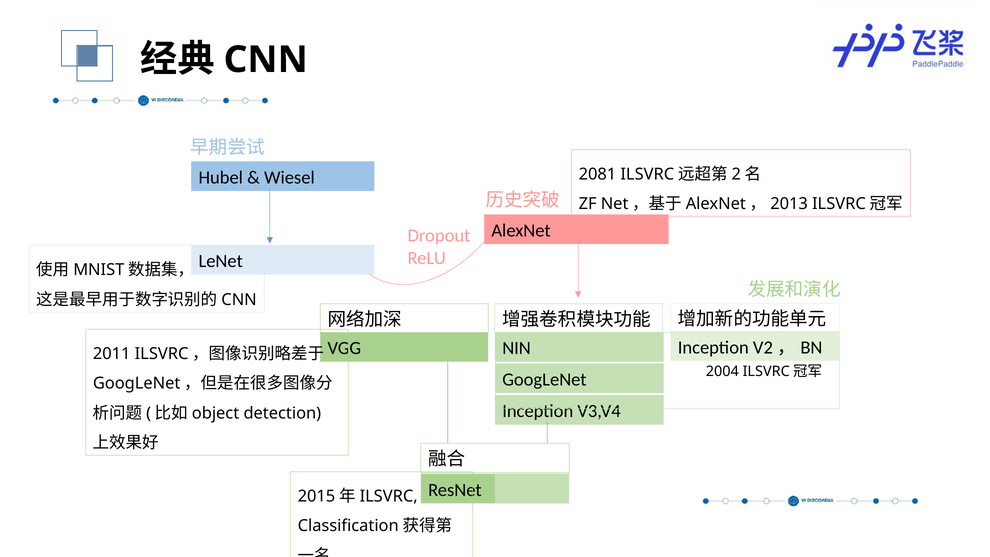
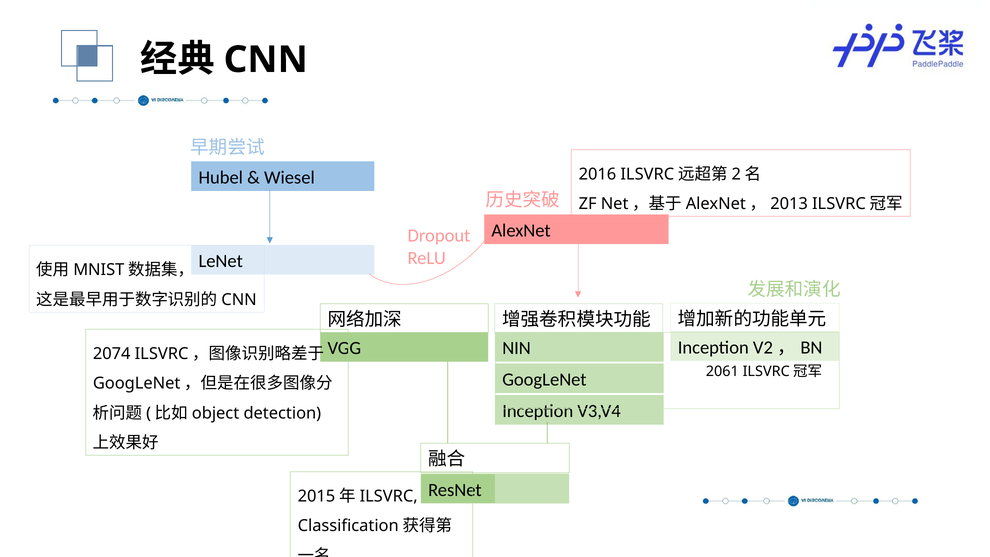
2081: 2081 -> 2016
2011: 2011 -> 2074
2004: 2004 -> 2061
